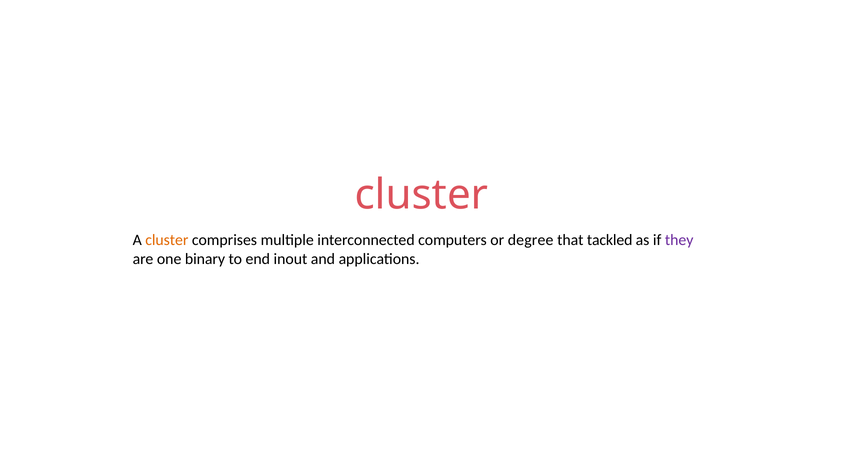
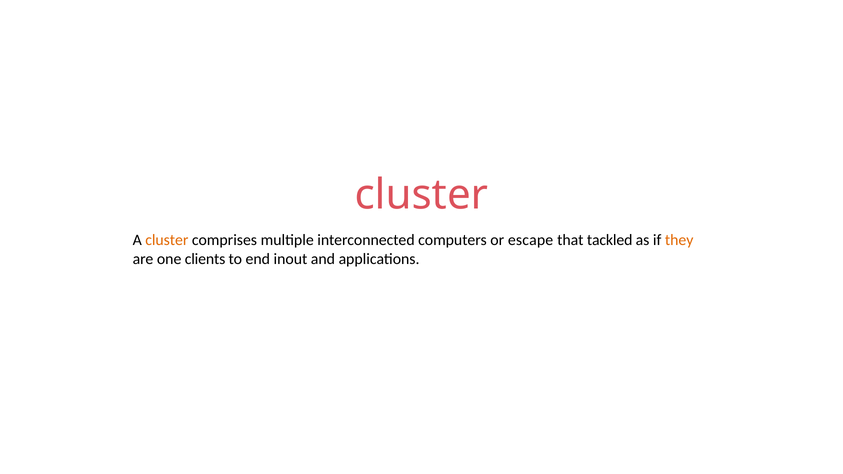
degree: degree -> escape
they colour: purple -> orange
binary: binary -> clients
